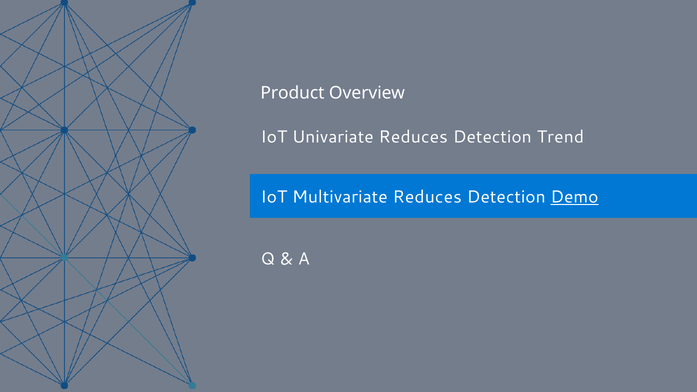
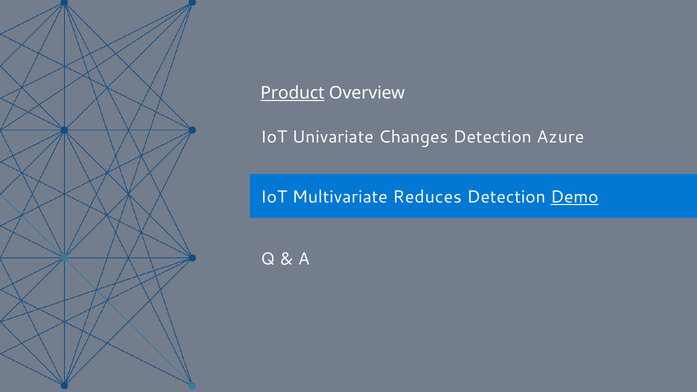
Product underline: none -> present
Univariate Reduces: Reduces -> Changes
Trend: Trend -> Azure
